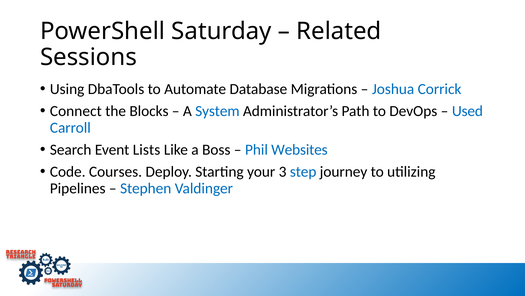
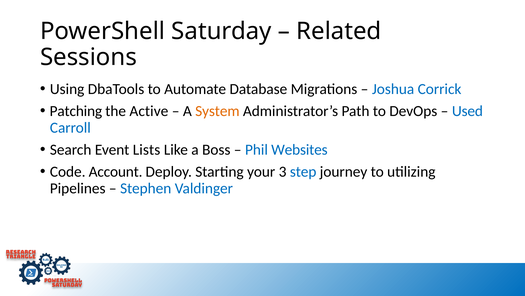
Connect: Connect -> Patching
Blocks: Blocks -> Active
System colour: blue -> orange
Courses: Courses -> Account
